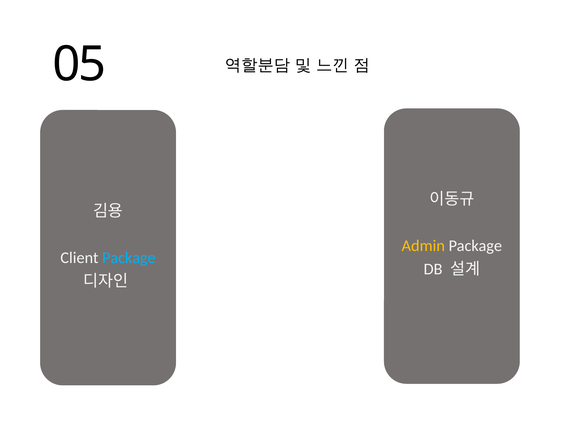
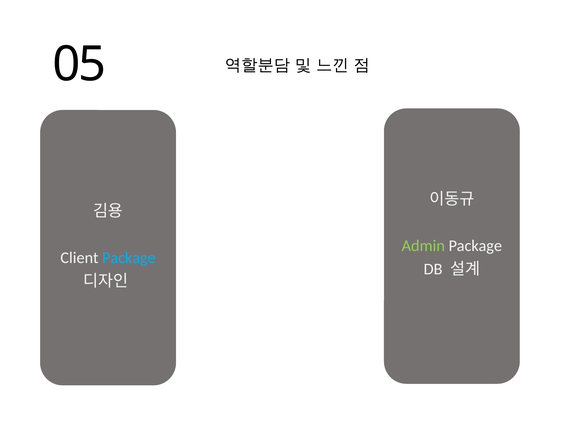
Admin colour: yellow -> light green
